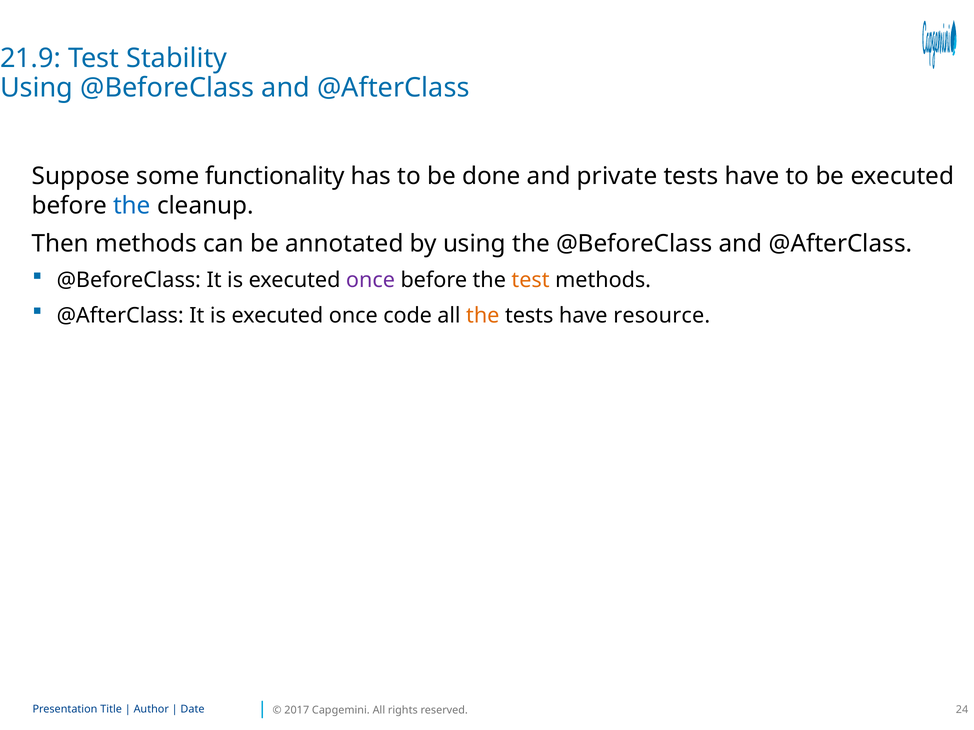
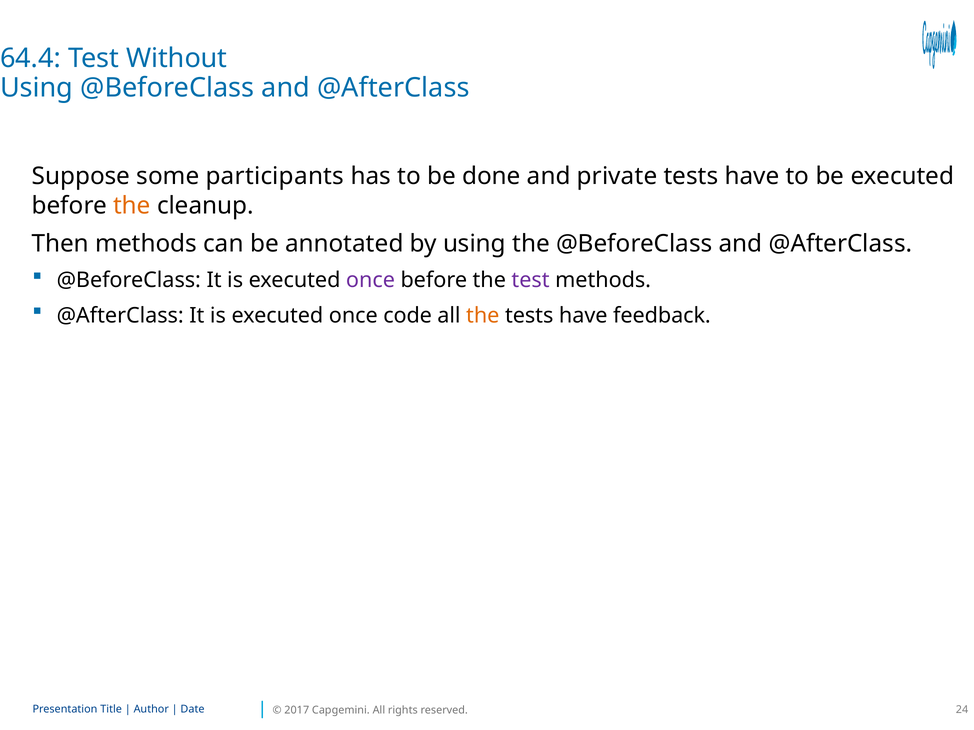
21.9: 21.9 -> 64.4
Stability: Stability -> Without
functionality: functionality -> participants
the at (132, 206) colour: blue -> orange
test at (531, 280) colour: orange -> purple
resource: resource -> feedback
